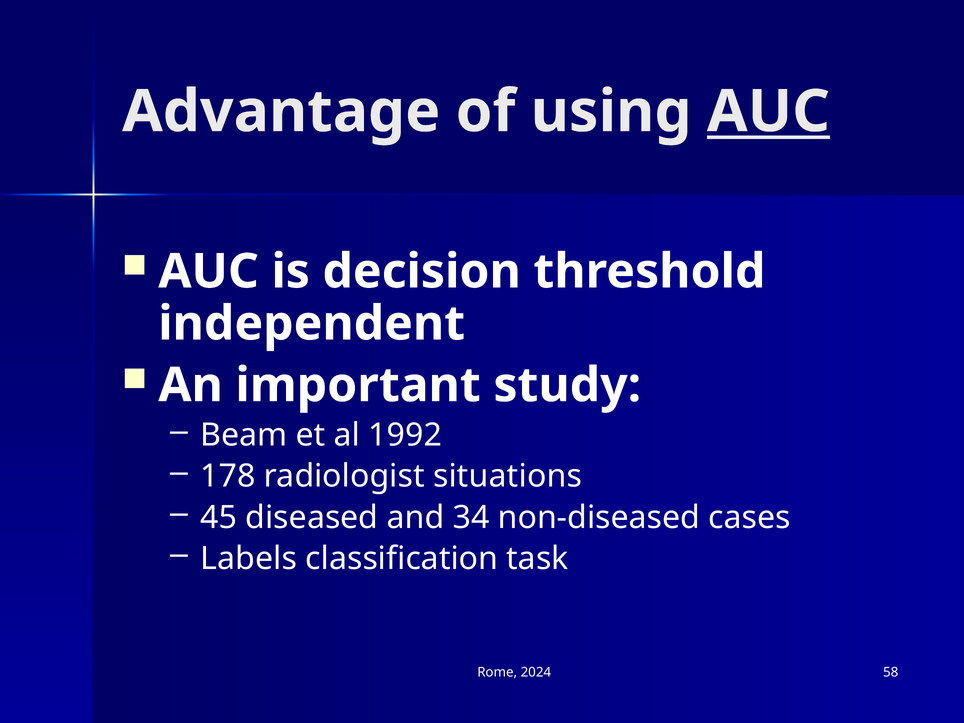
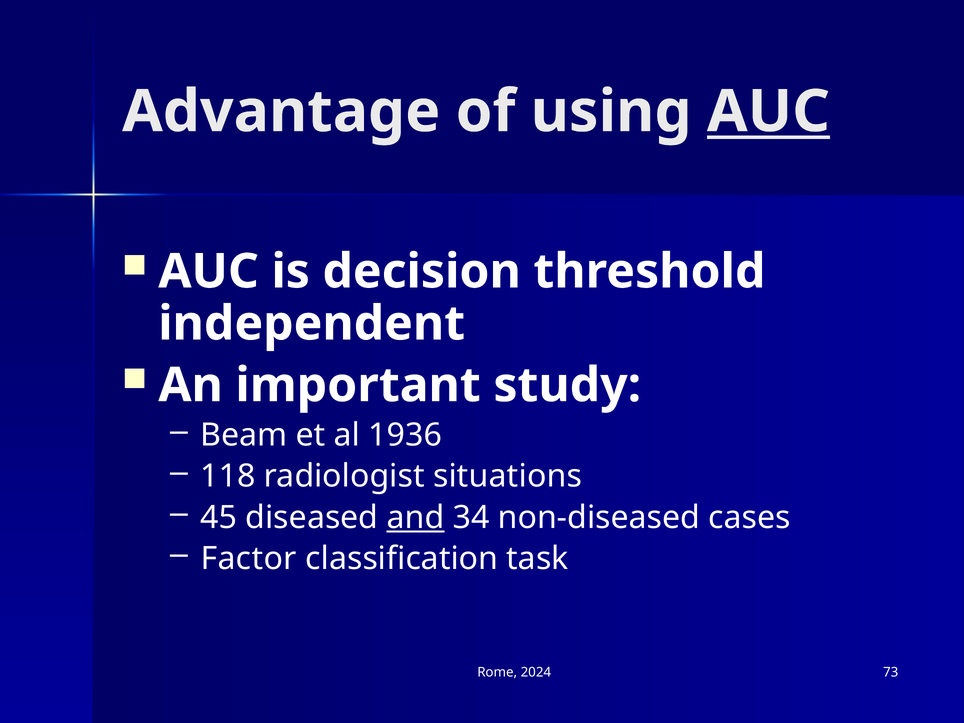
1992: 1992 -> 1936
178: 178 -> 118
and underline: none -> present
Labels: Labels -> Factor
58: 58 -> 73
